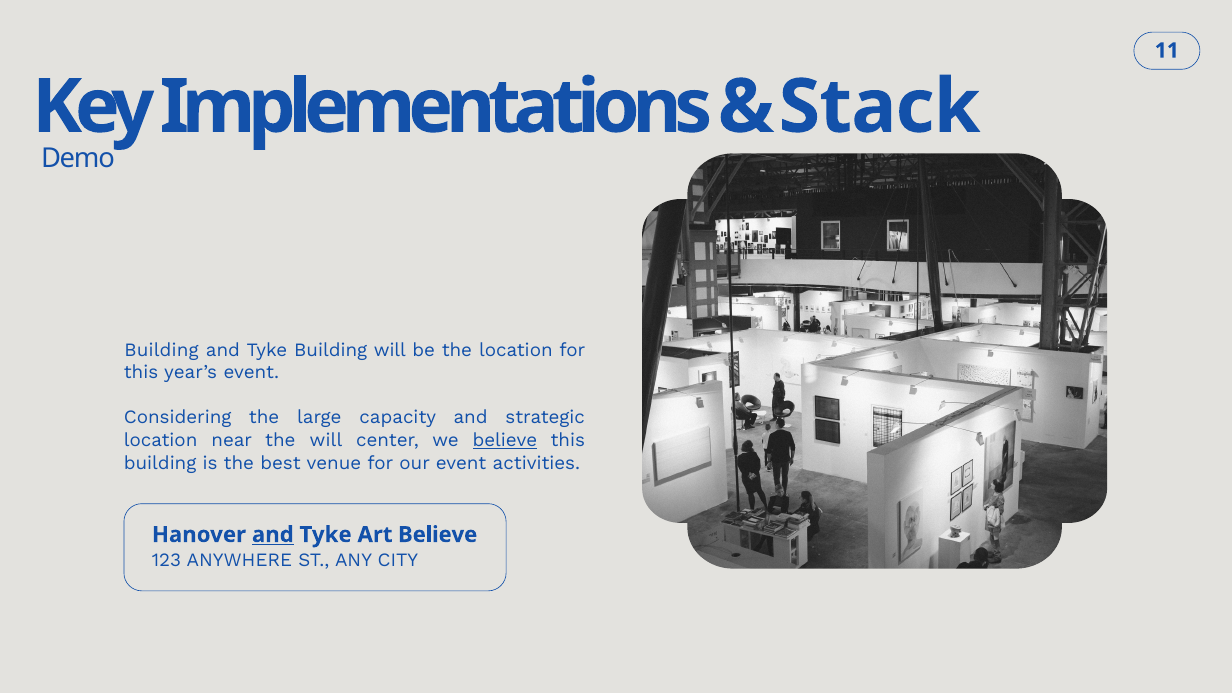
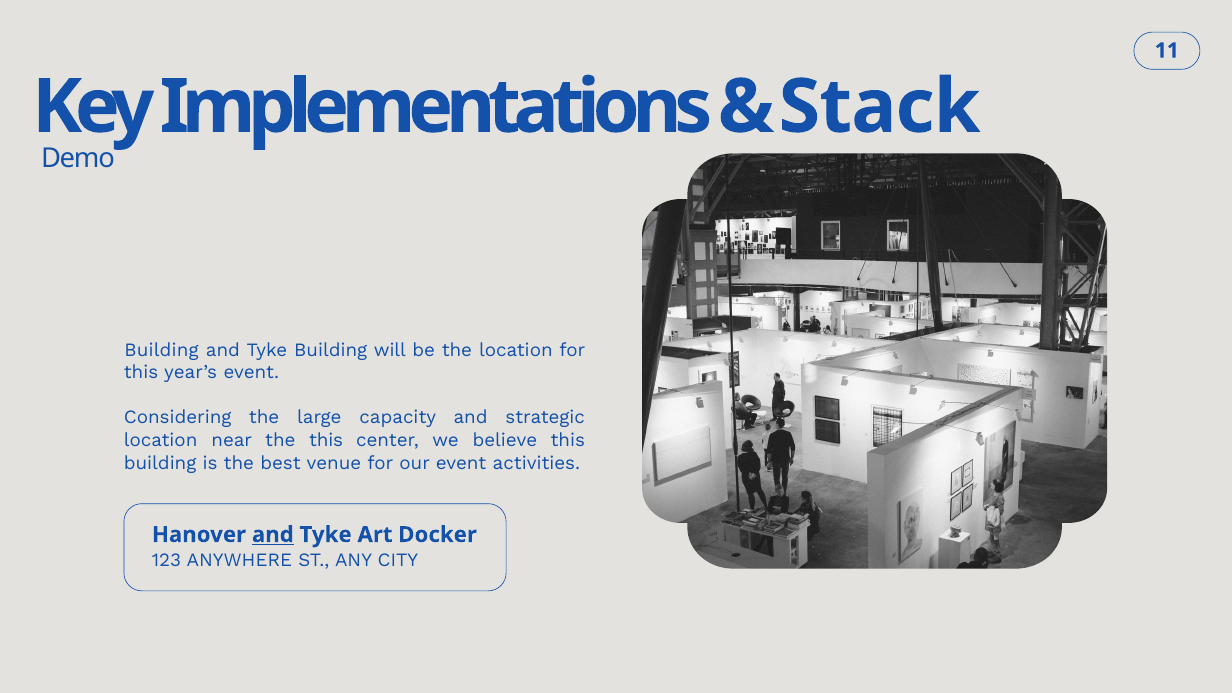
the will: will -> this
believe at (505, 440) underline: present -> none
Art Believe: Believe -> Docker
